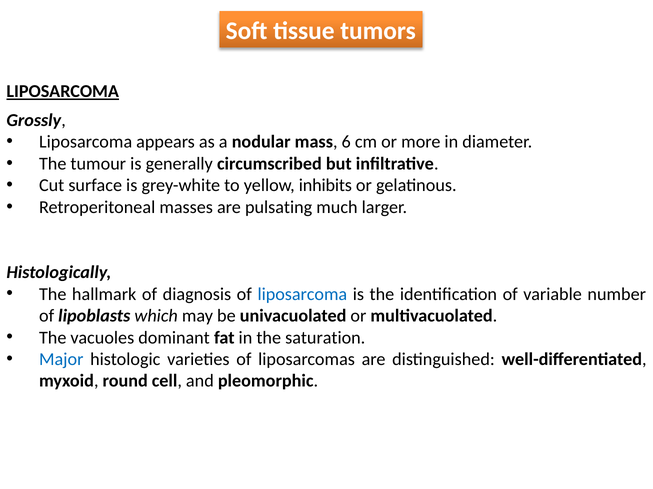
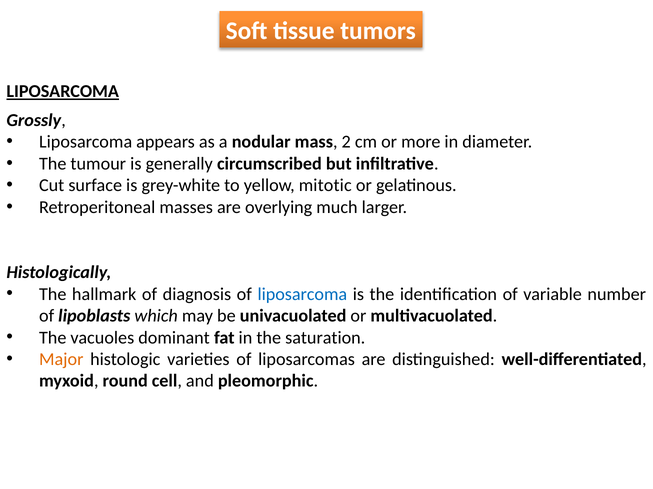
6: 6 -> 2
inhibits: inhibits -> mitotic
pulsating: pulsating -> overlying
Major colour: blue -> orange
